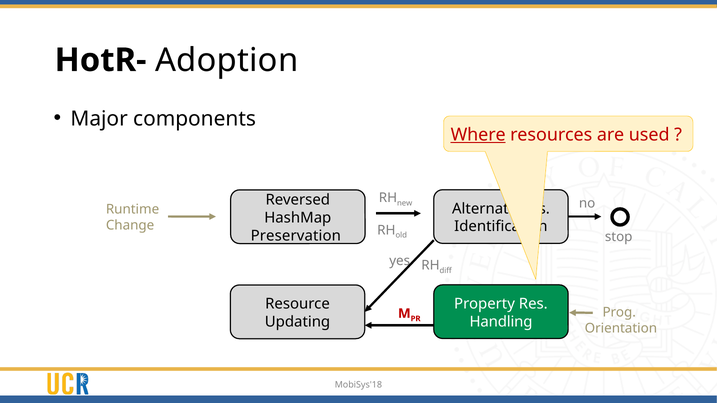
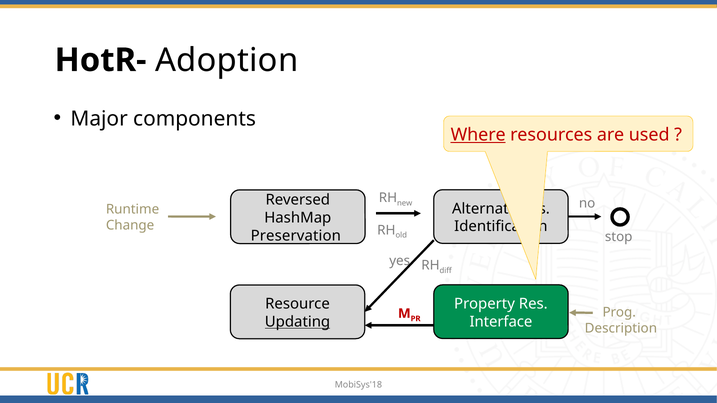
Handling: Handling -> Interface
Updating underline: none -> present
Orientation: Orientation -> Description
